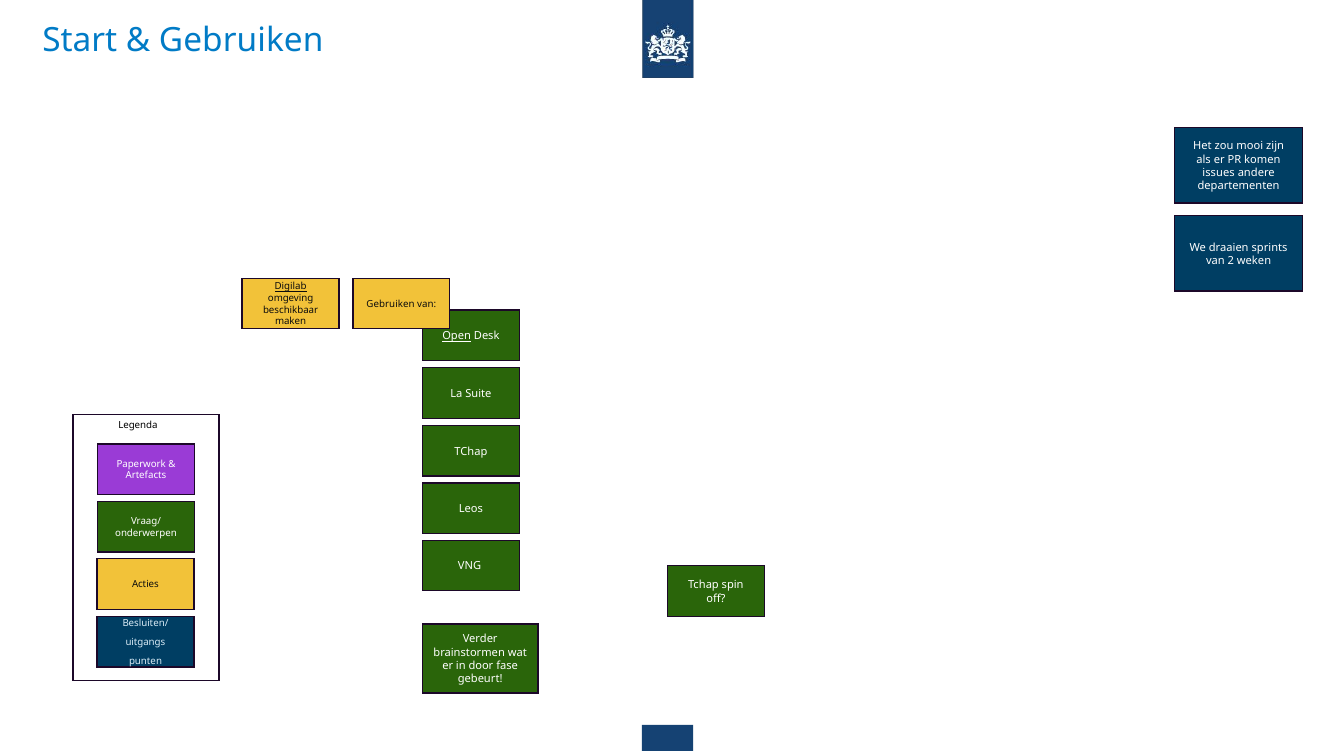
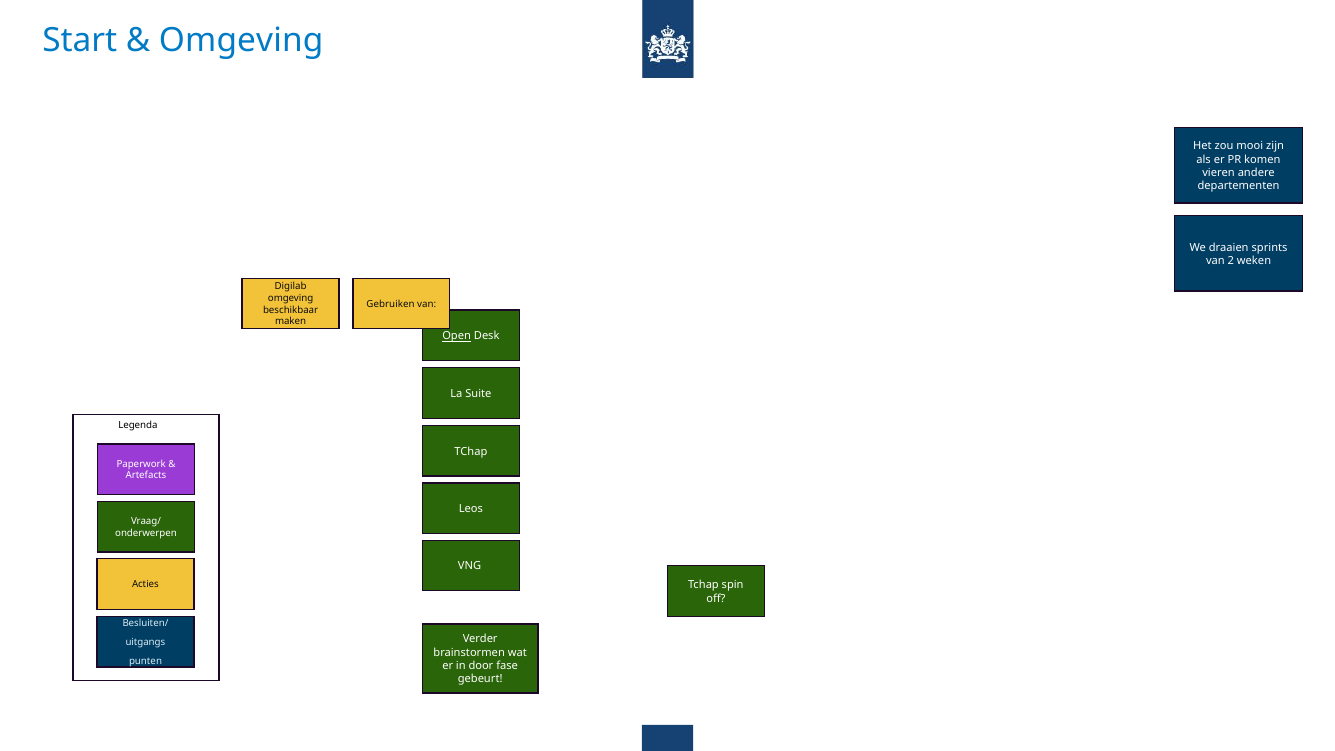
Gebruiken at (241, 41): Gebruiken -> Omgeving
issues: issues -> vieren
Digilab underline: present -> none
